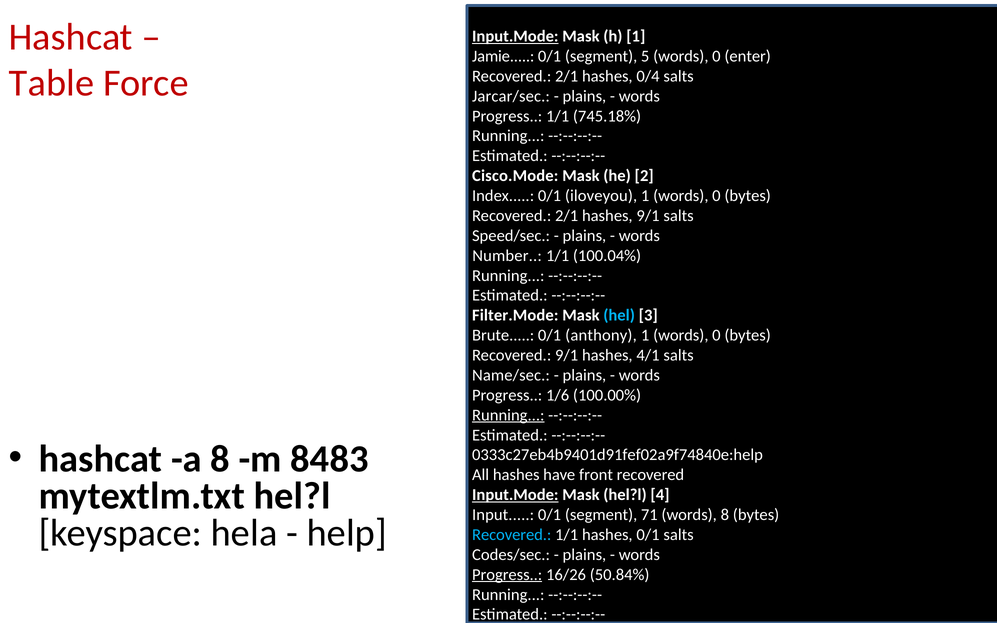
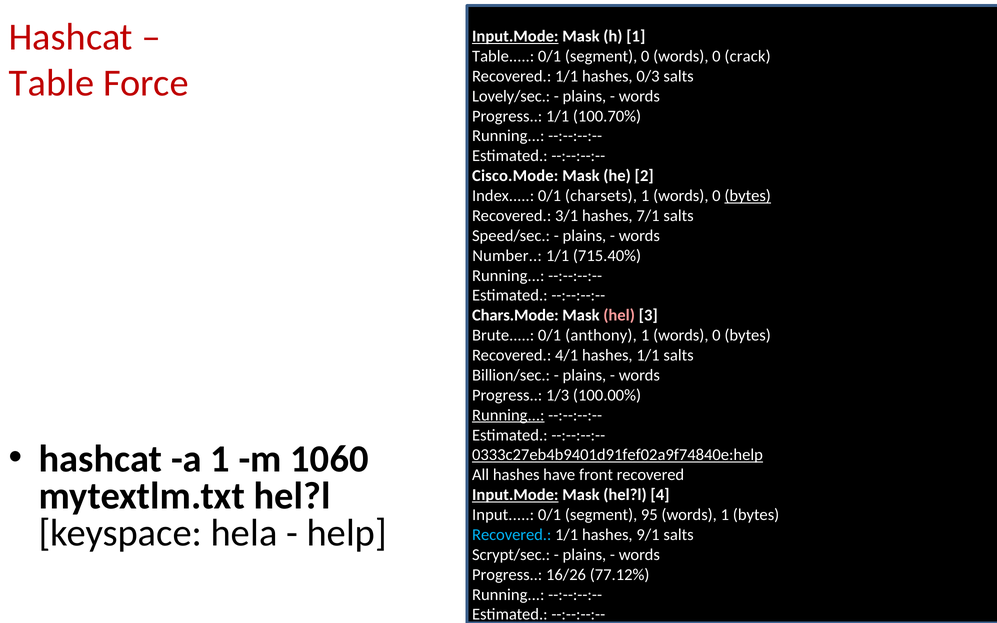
Jamie at (503, 56): Jamie -> Table
segment 5: 5 -> 0
enter: enter -> crack
2/1 at (567, 76): 2/1 -> 1/1
0/4: 0/4 -> 0/3
Jarcar/sec: Jarcar/sec -> Lovely/sec
745.18%: 745.18% -> 100.70%
iloveyou: iloveyou -> charsets
bytes at (748, 196) underline: none -> present
2/1 at (567, 216): 2/1 -> 3/1
hashes 9/1: 9/1 -> 7/1
100.04%: 100.04% -> 715.40%
Filter.Mode: Filter.Mode -> Chars.Mode
hel colour: light blue -> pink
Recovered 9/1: 9/1 -> 4/1
hashes 4/1: 4/1 -> 1/1
Name/sec: Name/sec -> Billion/sec
1/6: 1/6 -> 1/3
a 8: 8 -> 1
8483: 8483 -> 1060
0333c27eb4b9401d91fef02a9f74840e:help underline: none -> present
71: 71 -> 95
words 8: 8 -> 1
hashes 0/1: 0/1 -> 9/1
Codes/sec: Codes/sec -> Scrypt/sec
Progress at (507, 575) underline: present -> none
50.84%: 50.84% -> 77.12%
